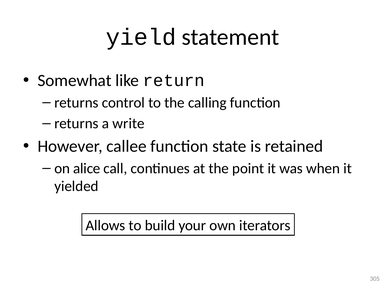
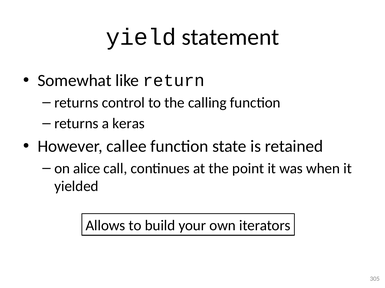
write: write -> keras
